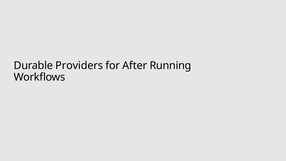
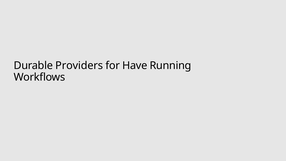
After: After -> Have
